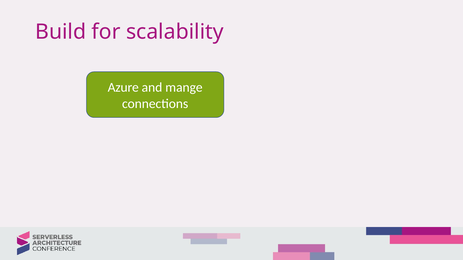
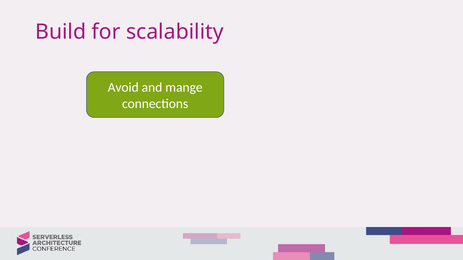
Azure: Azure -> Avoid
